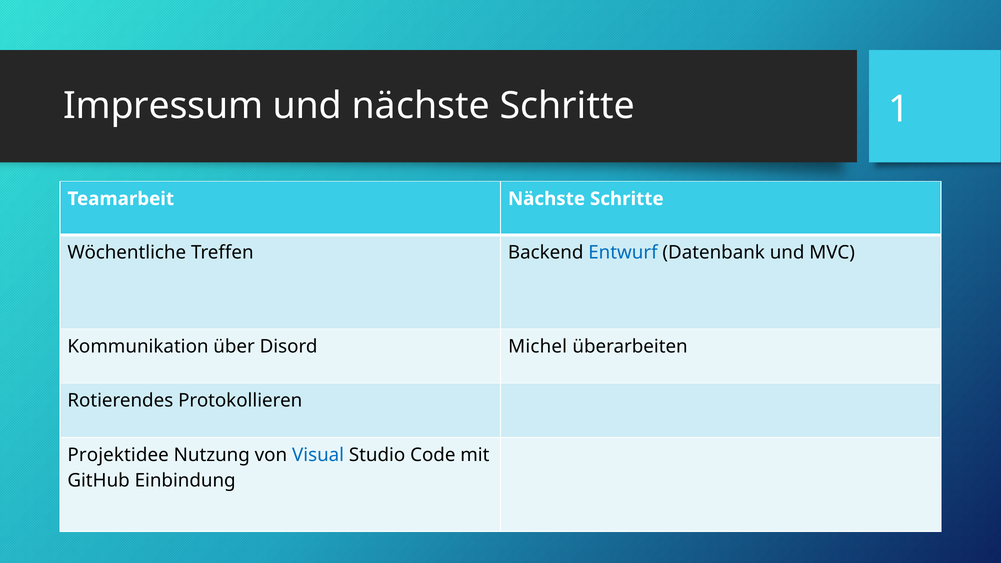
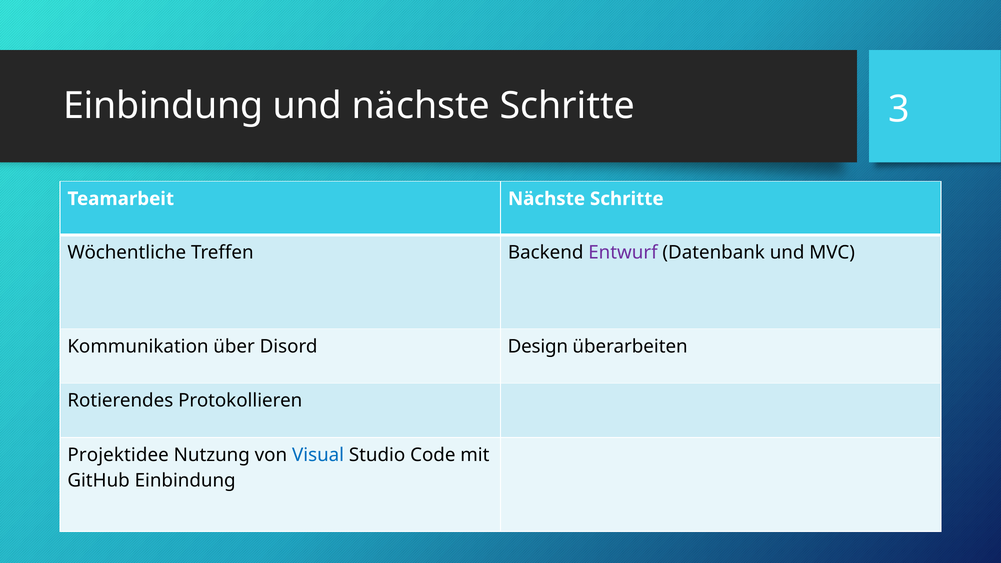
Impressum at (163, 106): Impressum -> Einbindung
1: 1 -> 3
Entwurf colour: blue -> purple
Michel: Michel -> Design
